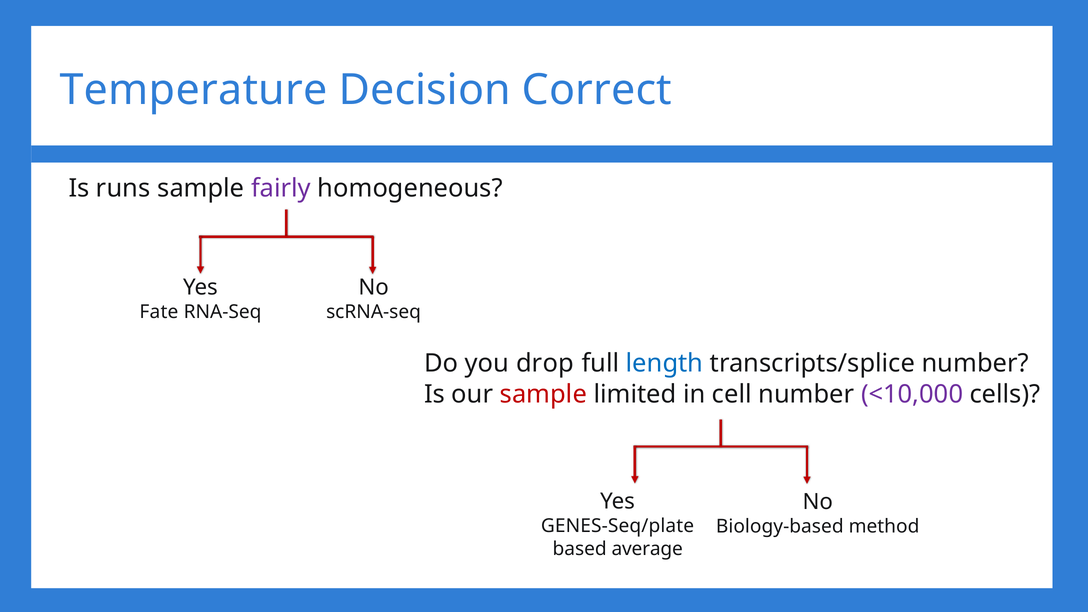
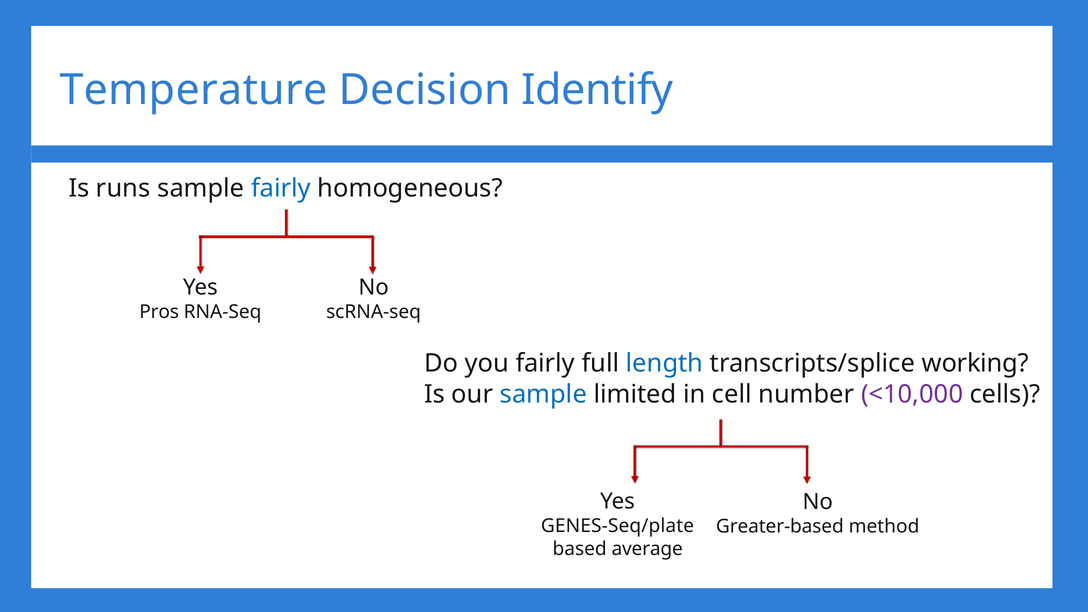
Correct: Correct -> Identify
fairly at (281, 188) colour: purple -> blue
Fate: Fate -> Pros
you drop: drop -> fairly
transcripts/splice number: number -> working
sample at (543, 394) colour: red -> blue
Biology-based: Biology-based -> Greater-based
